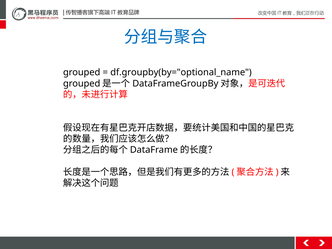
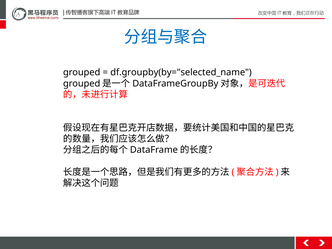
df.groupby(by="optional_name: df.groupby(by="optional_name -> df.groupby(by="selected_name
